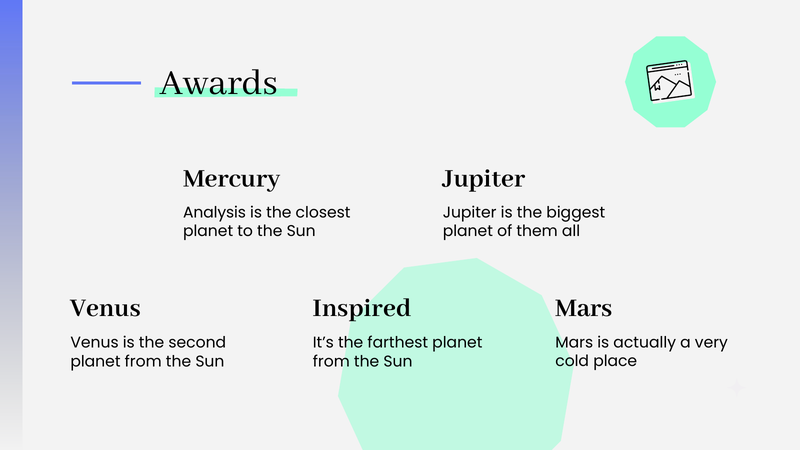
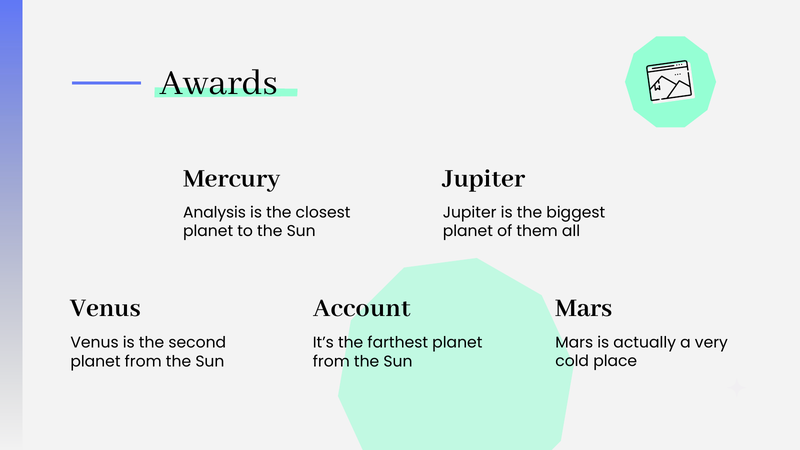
Inspired: Inspired -> Account
